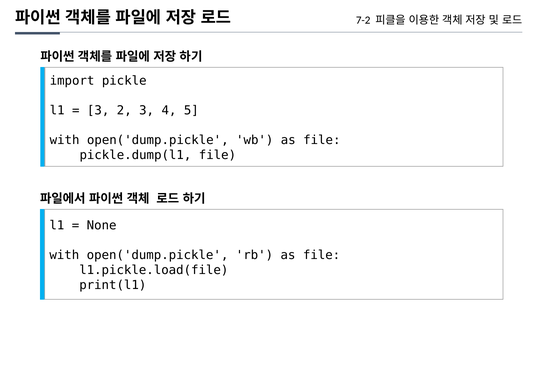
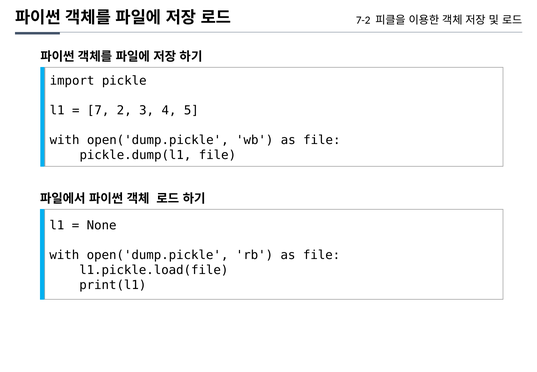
3 at (98, 110): 3 -> 7
